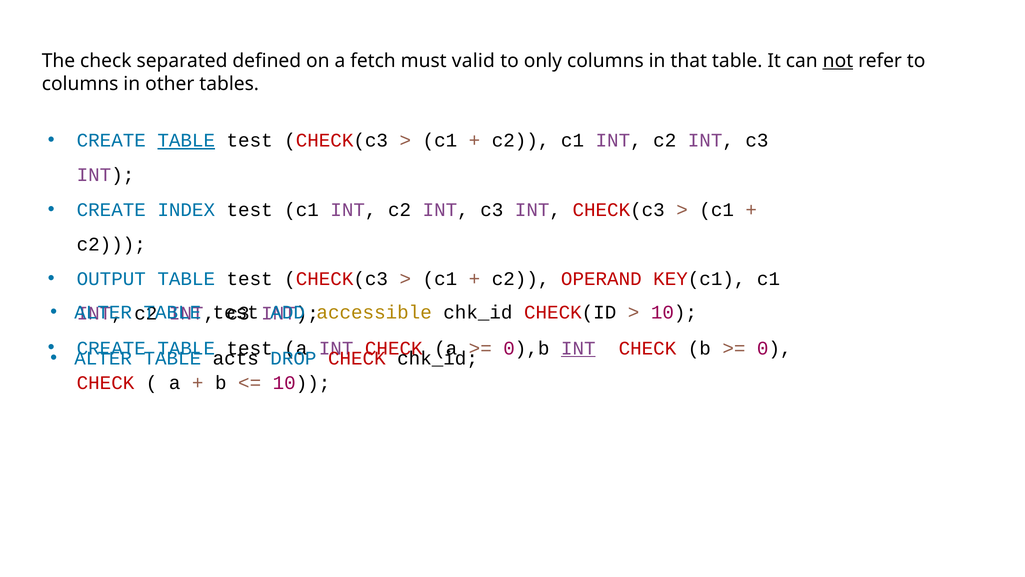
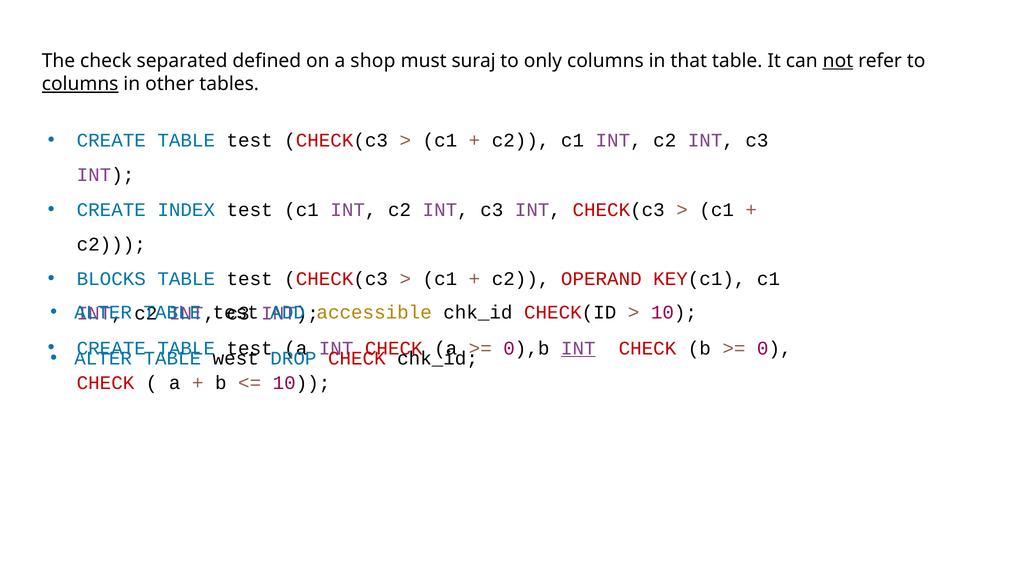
fetch: fetch -> shop
valid: valid -> suraj
columns at (80, 84) underline: none -> present
TABLE at (186, 140) underline: present -> none
OUTPUT: OUTPUT -> BLOCKS
acts: acts -> west
